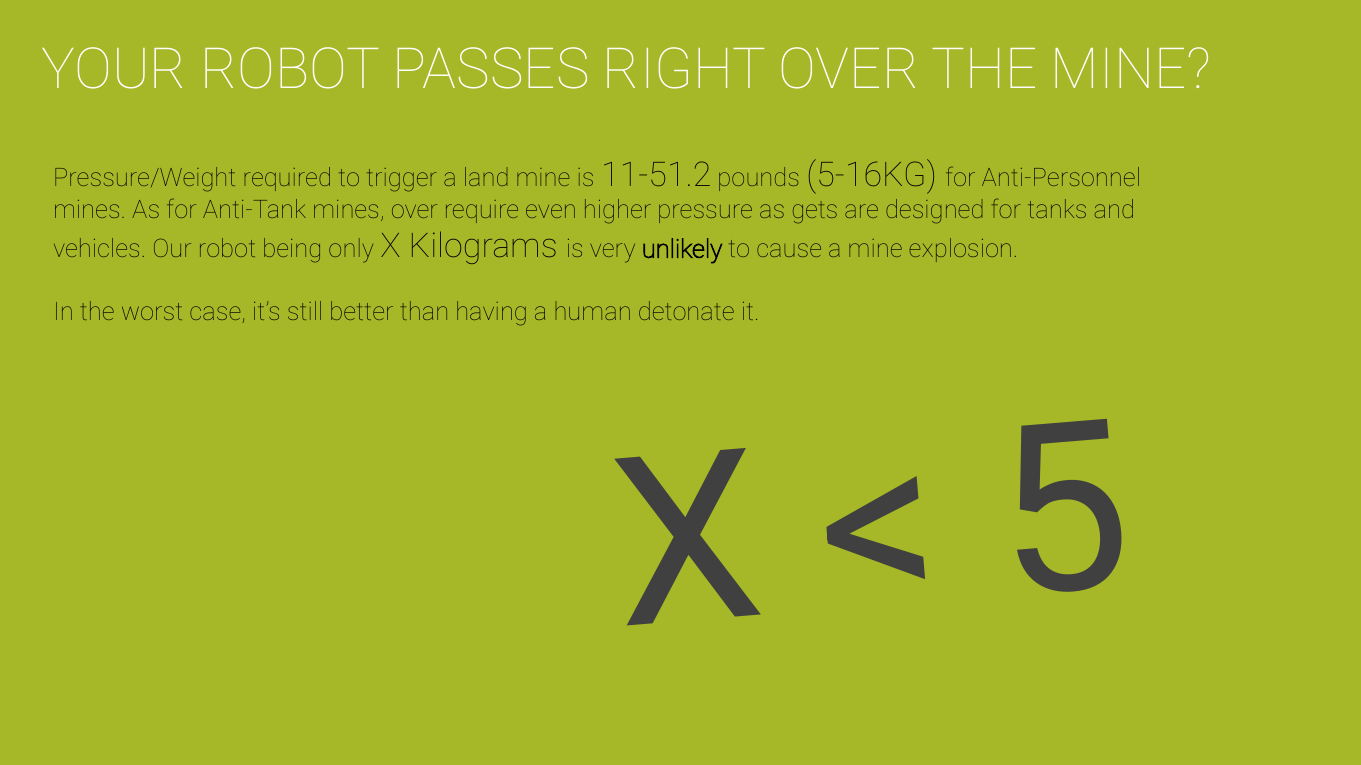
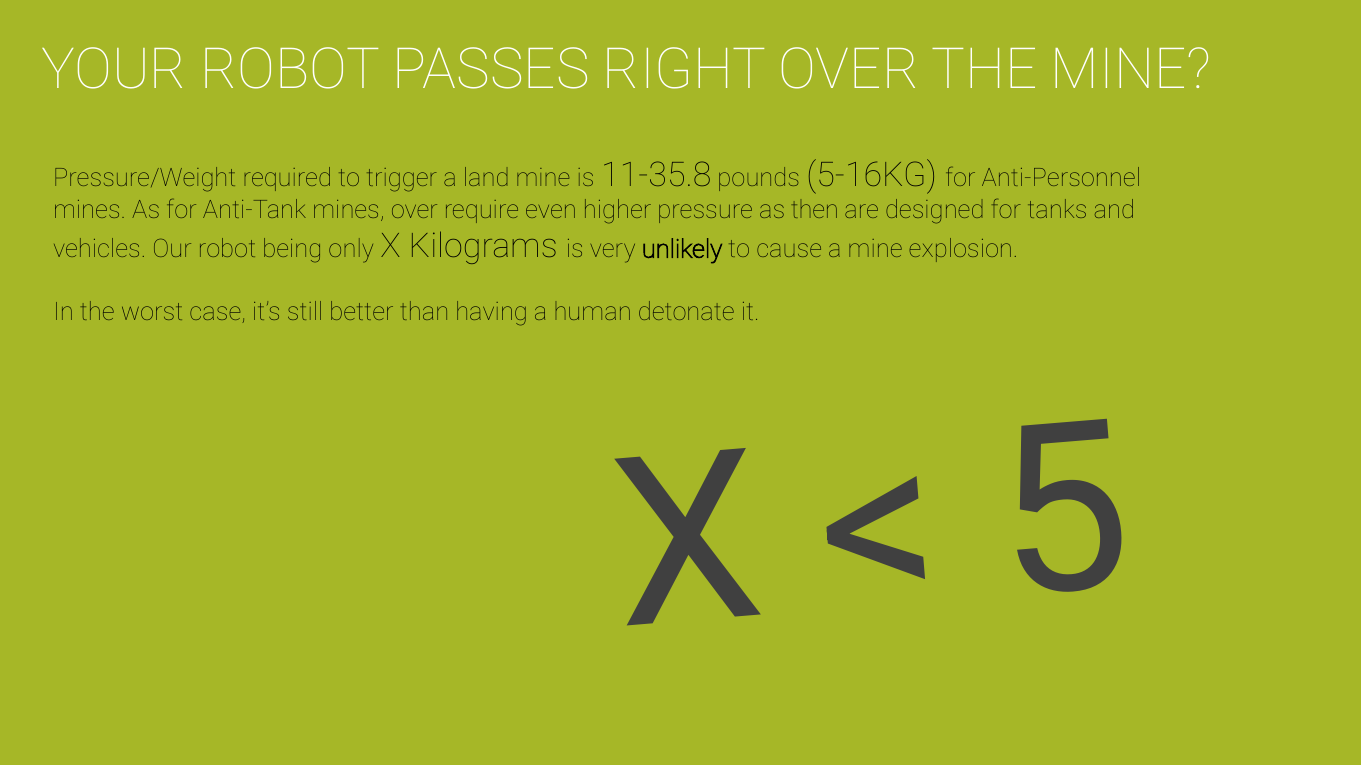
11-51.2: 11-51.2 -> 11-35.8
gets: gets -> then
